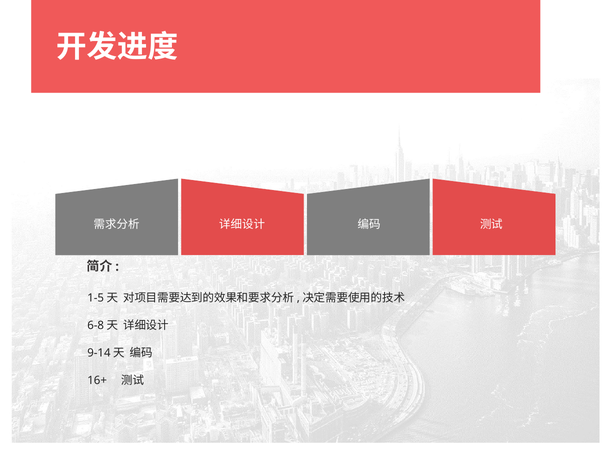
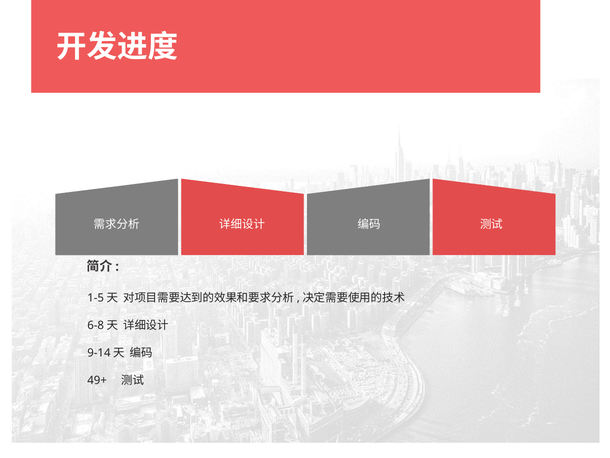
16+: 16+ -> 49+
